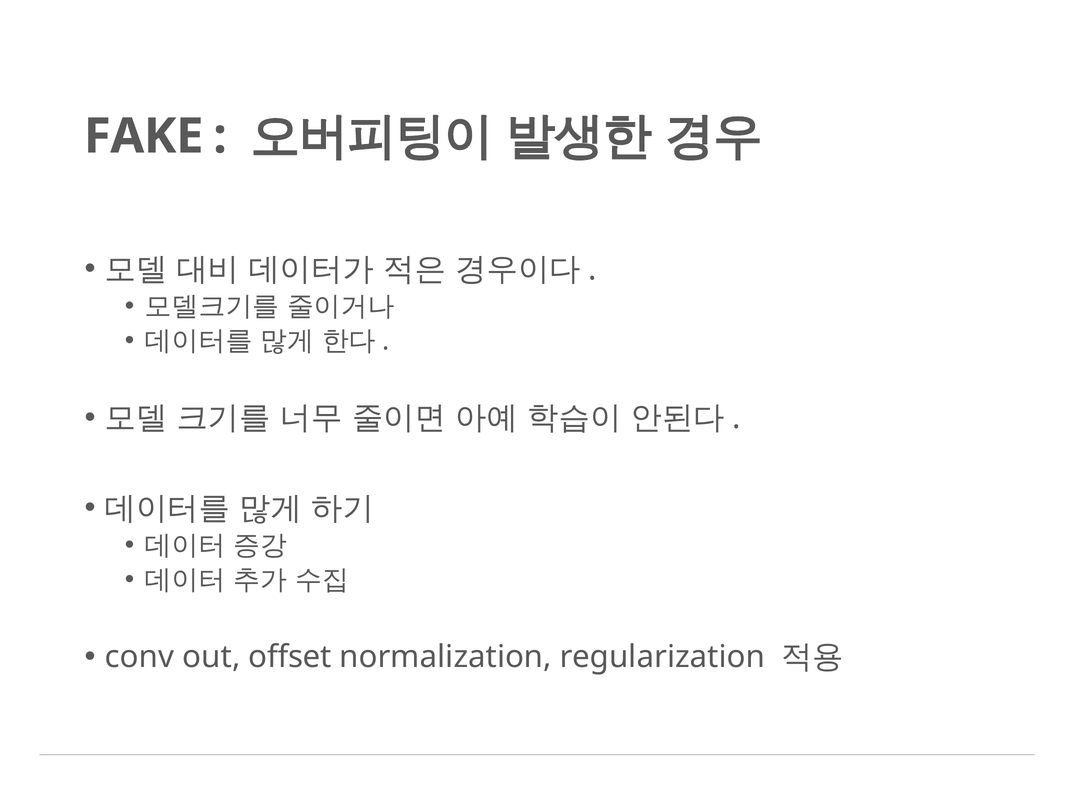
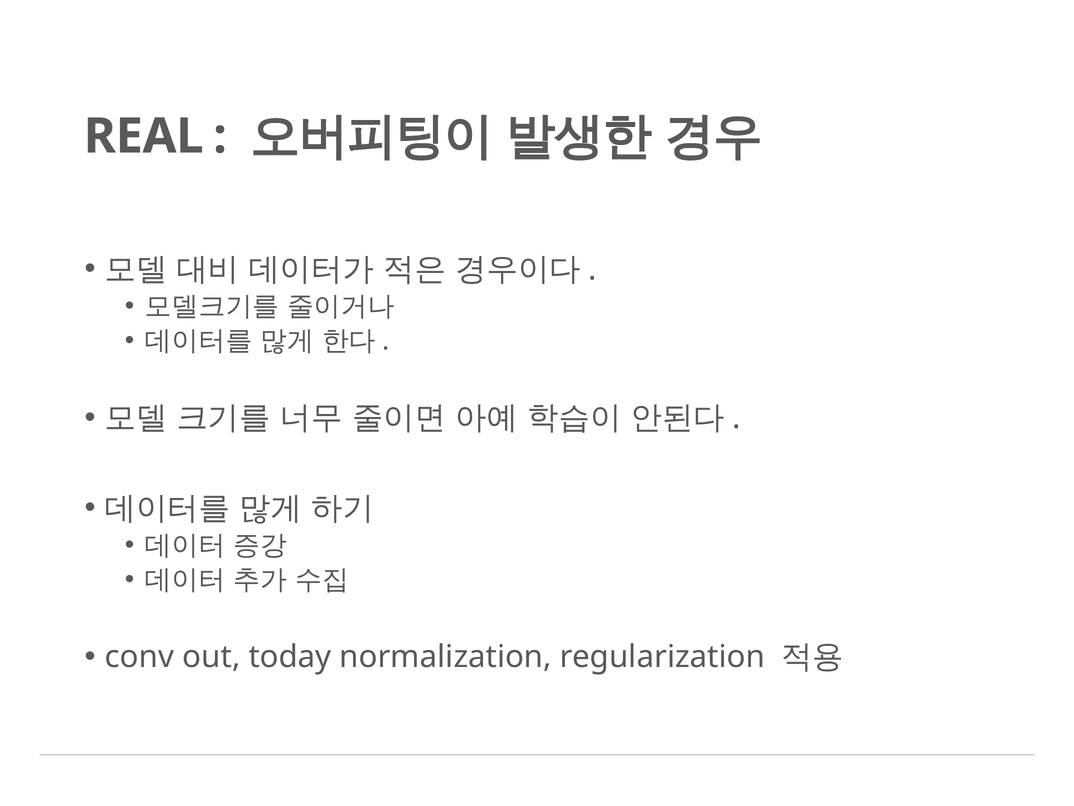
FAKE: FAKE -> REAL
offset: offset -> today
